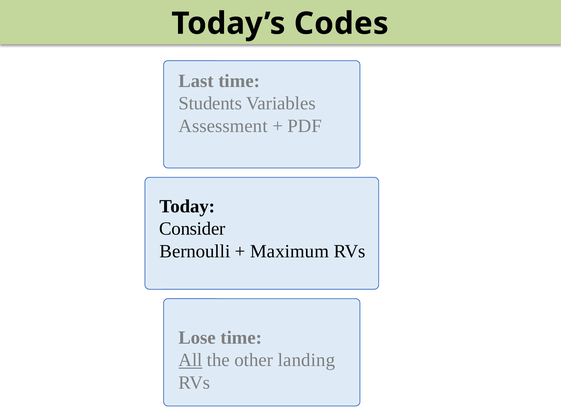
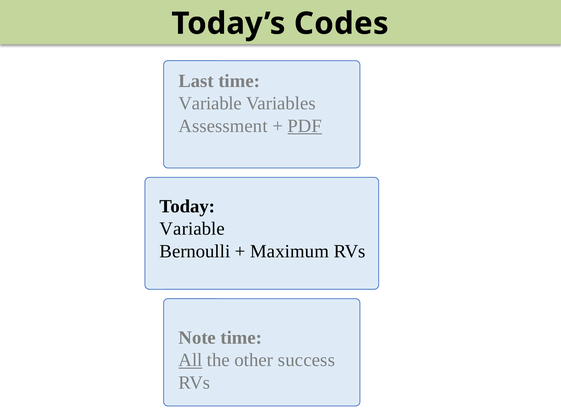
Students at (210, 104): Students -> Variable
PDF underline: none -> present
Consider at (192, 229): Consider -> Variable
Lose: Lose -> Note
landing: landing -> success
